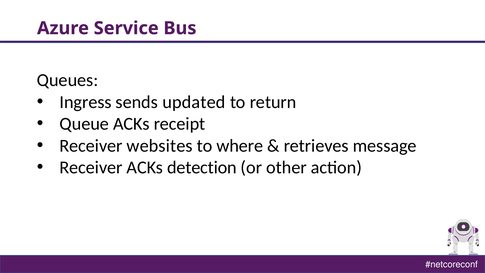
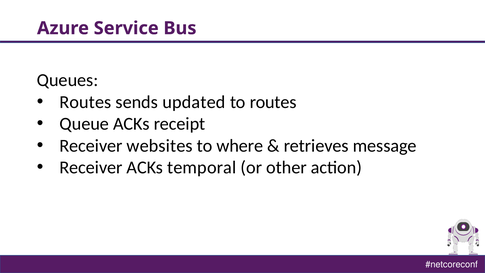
Ingress at (86, 102): Ingress -> Routes
to return: return -> routes
detection: detection -> temporal
